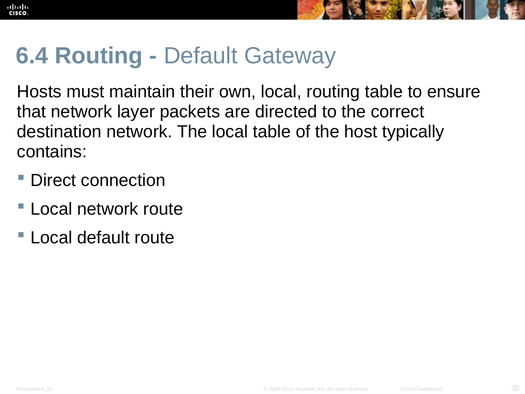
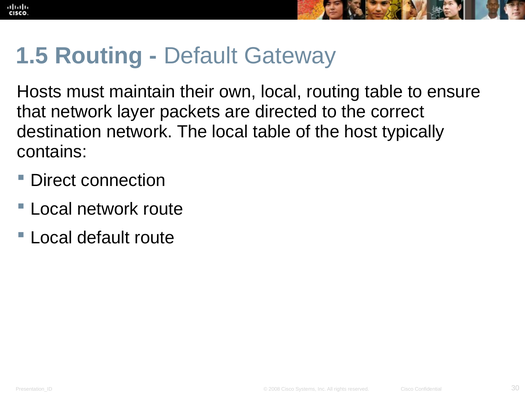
6.4: 6.4 -> 1.5
